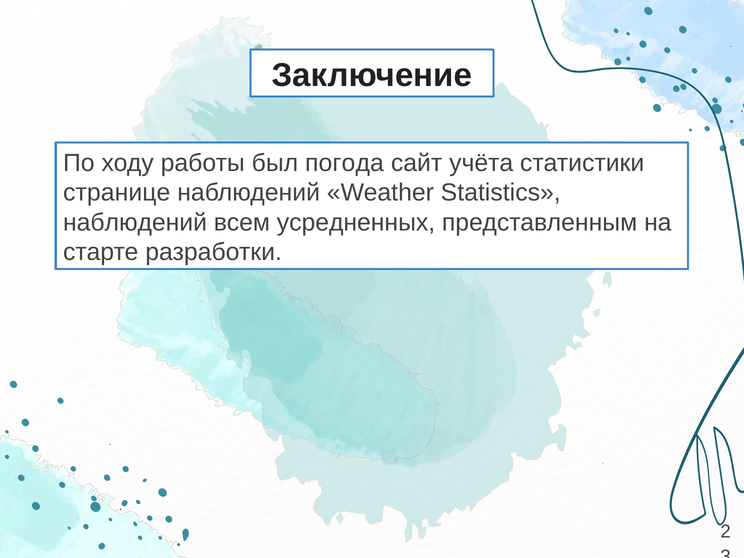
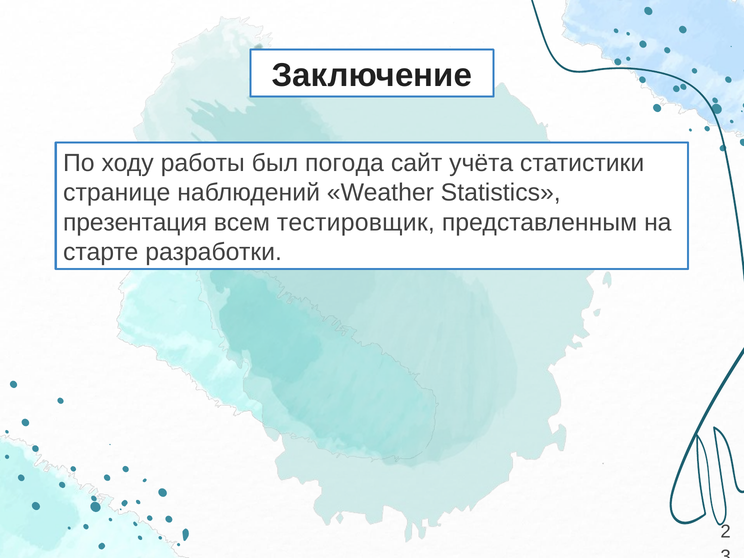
наблюдений at (135, 222): наблюдений -> презентация
усредненных: усредненных -> тестировщик
